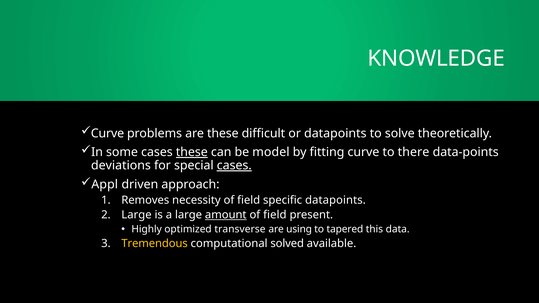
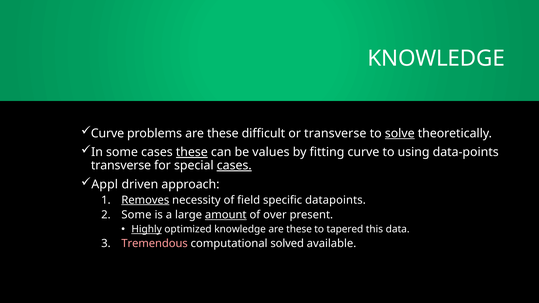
or datapoints: datapoints -> transverse
solve underline: none -> present
model: model -> values
there: there -> using
deviations at (121, 166): deviations -> transverse
Removes underline: none -> present
Large at (136, 215): Large -> Some
field at (275, 215): field -> over
Highly underline: none -> present
optimized transverse: transverse -> knowledge
using at (299, 229): using -> these
Tremendous colour: yellow -> pink
